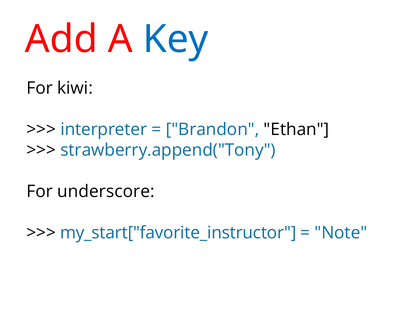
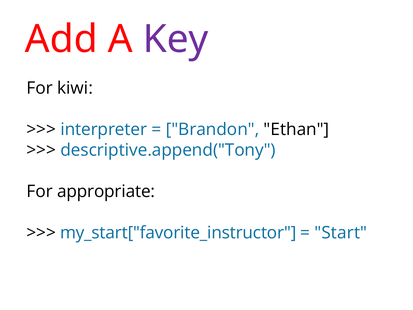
Key colour: blue -> purple
strawberry.append("Tony: strawberry.append("Tony -> descriptive.append("Tony
underscore: underscore -> appropriate
Note: Note -> Start
